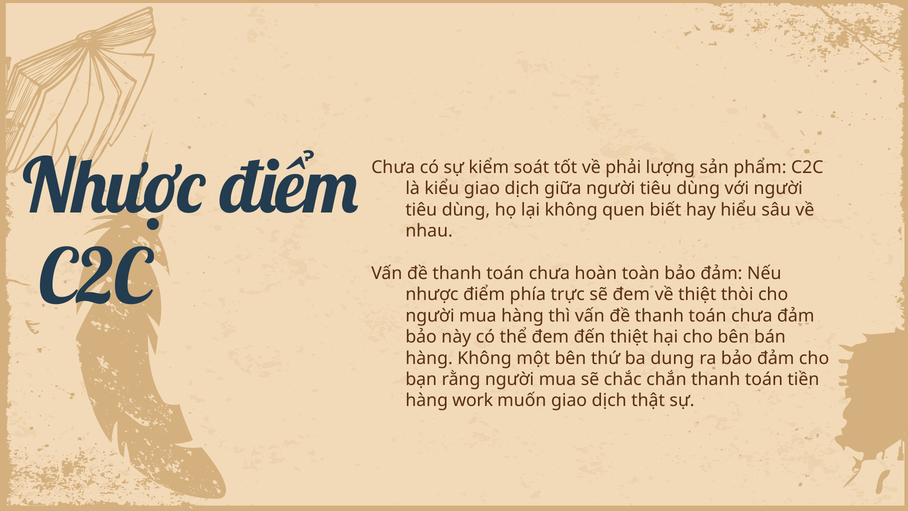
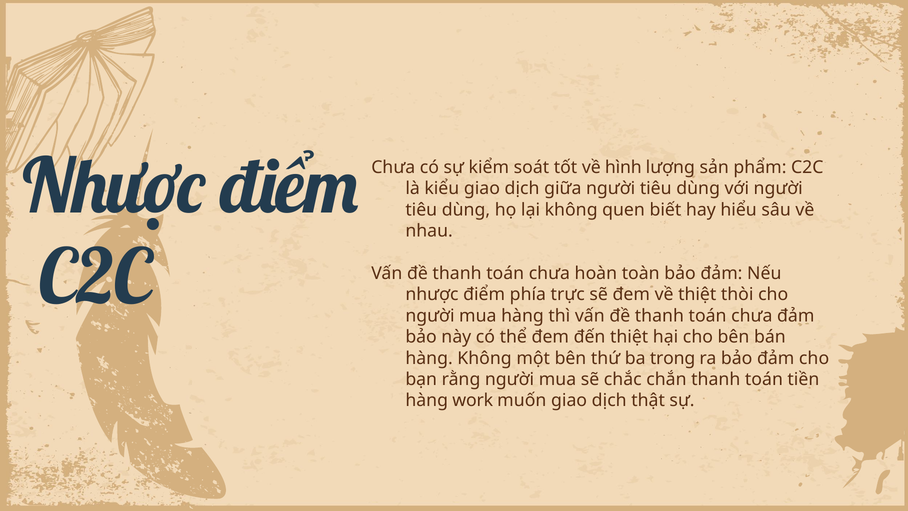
phải: phải -> hình
dung: dung -> trong
